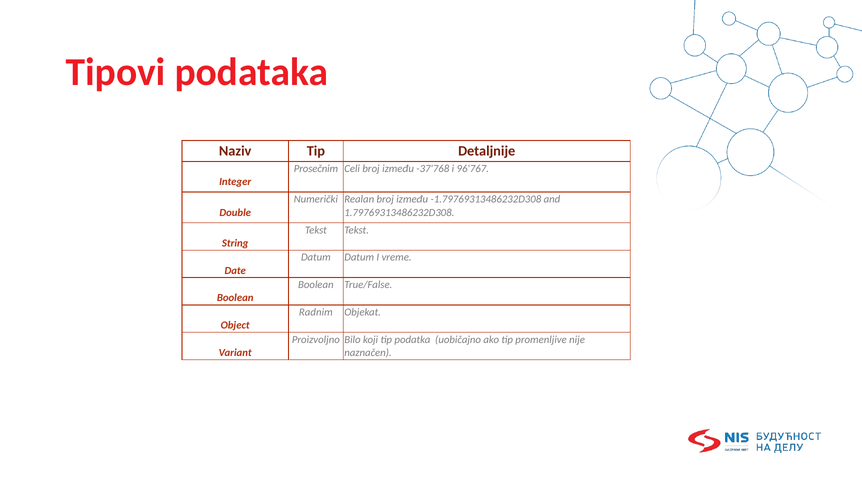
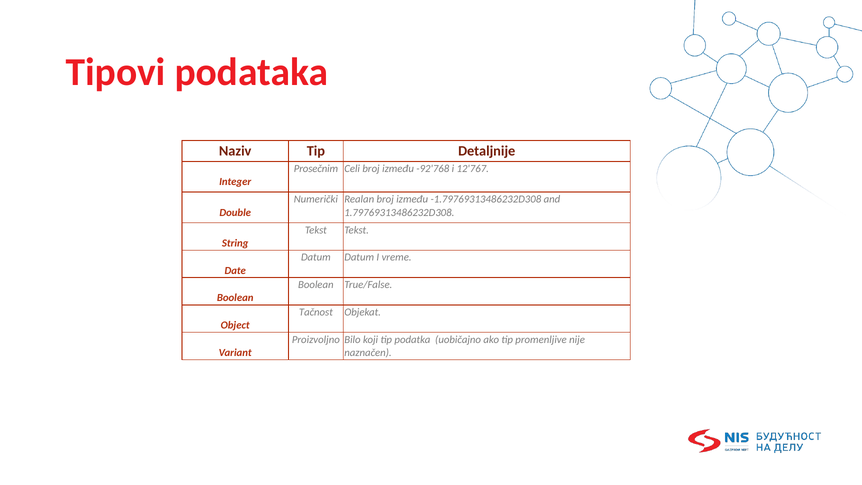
-37'768: -37'768 -> -92'768
96'767: 96'767 -> 12'767
Radnim: Radnim -> Tačnost
